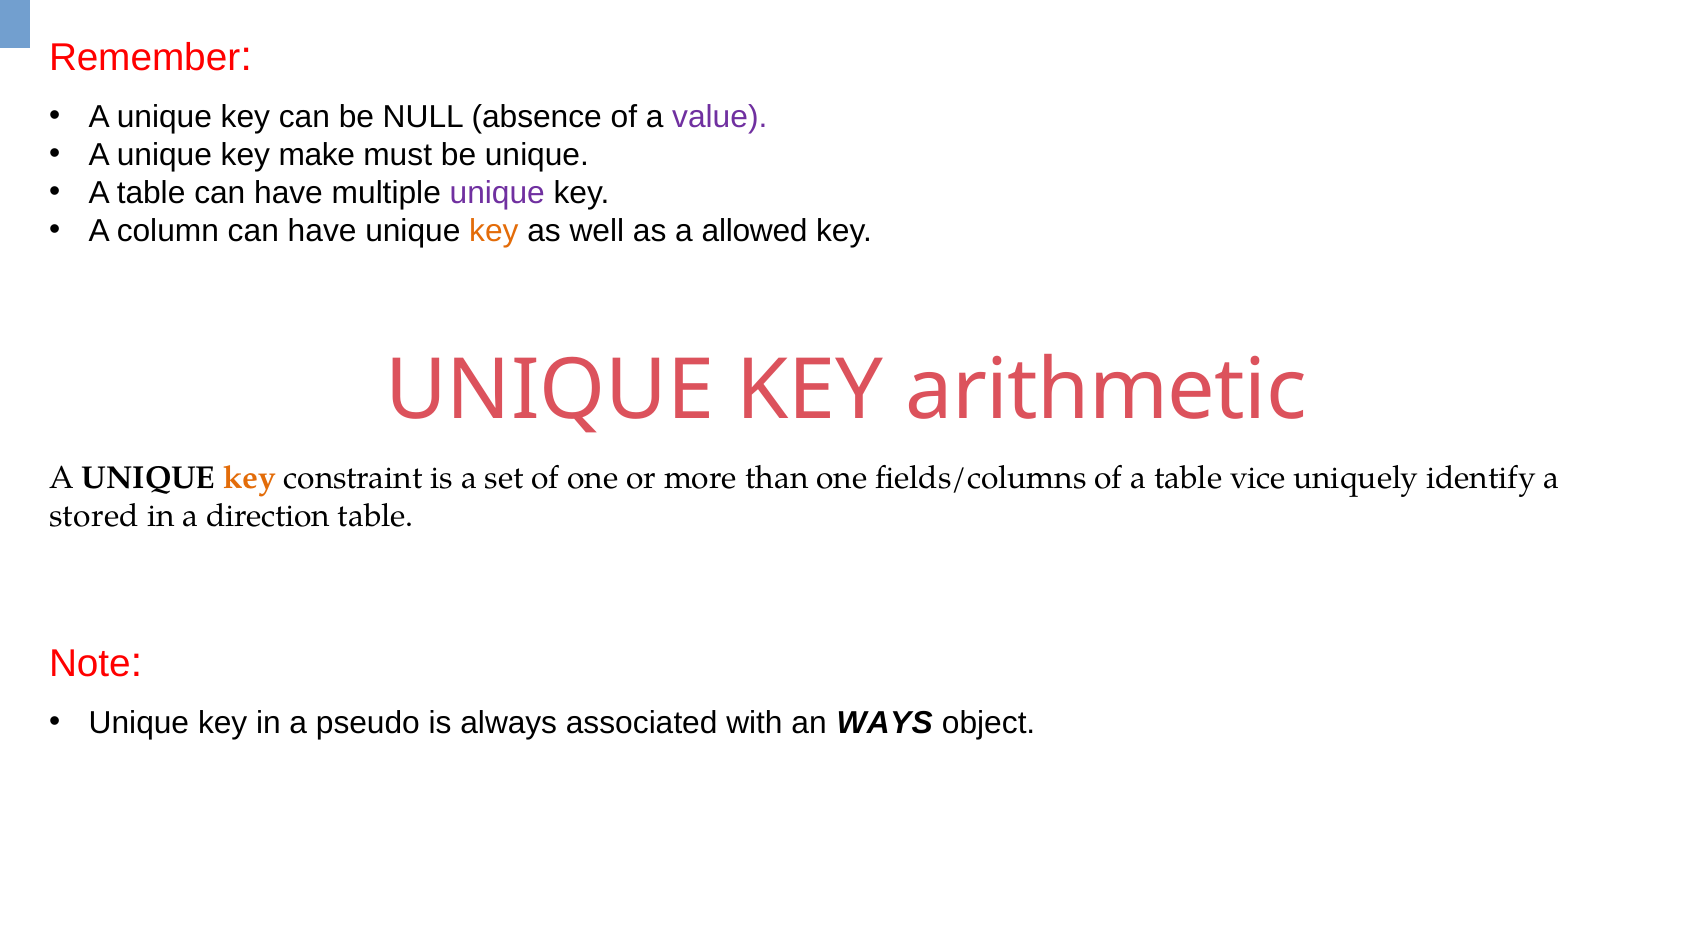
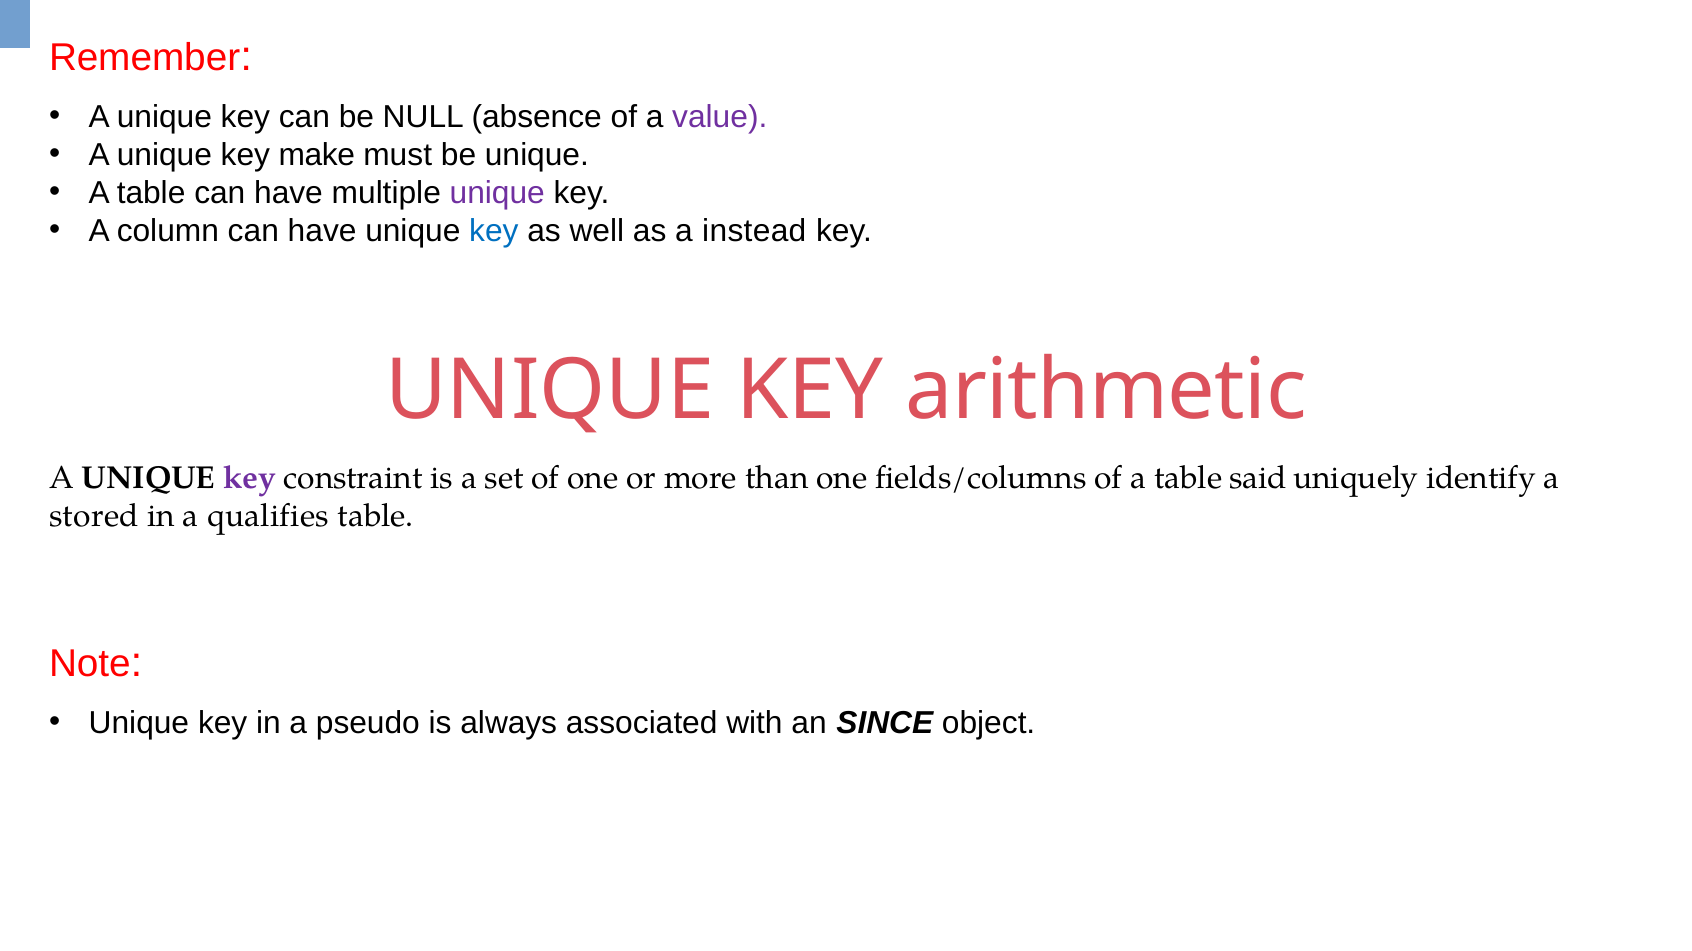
key at (494, 231) colour: orange -> blue
allowed: allowed -> instead
key at (250, 478) colour: orange -> purple
vice: vice -> said
direction: direction -> qualifies
WAYS: WAYS -> SINCE
